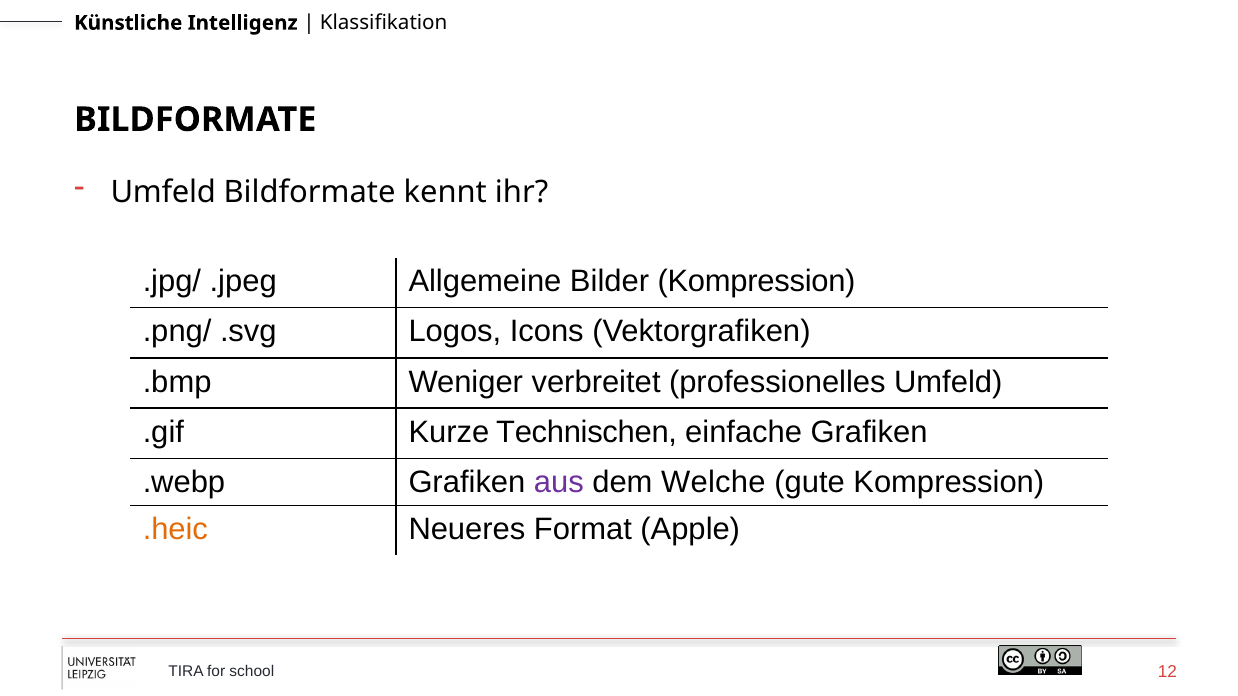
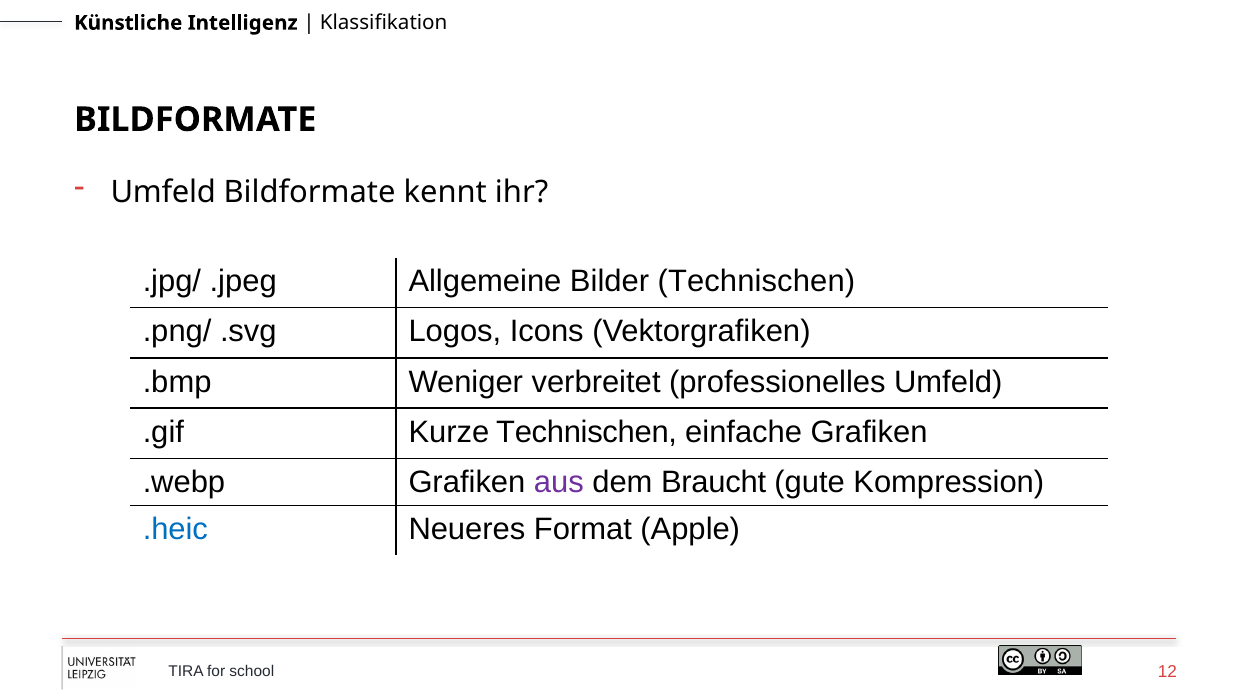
Bilder Kompression: Kompression -> Technischen
Welche: Welche -> Braucht
.heic colour: orange -> blue
